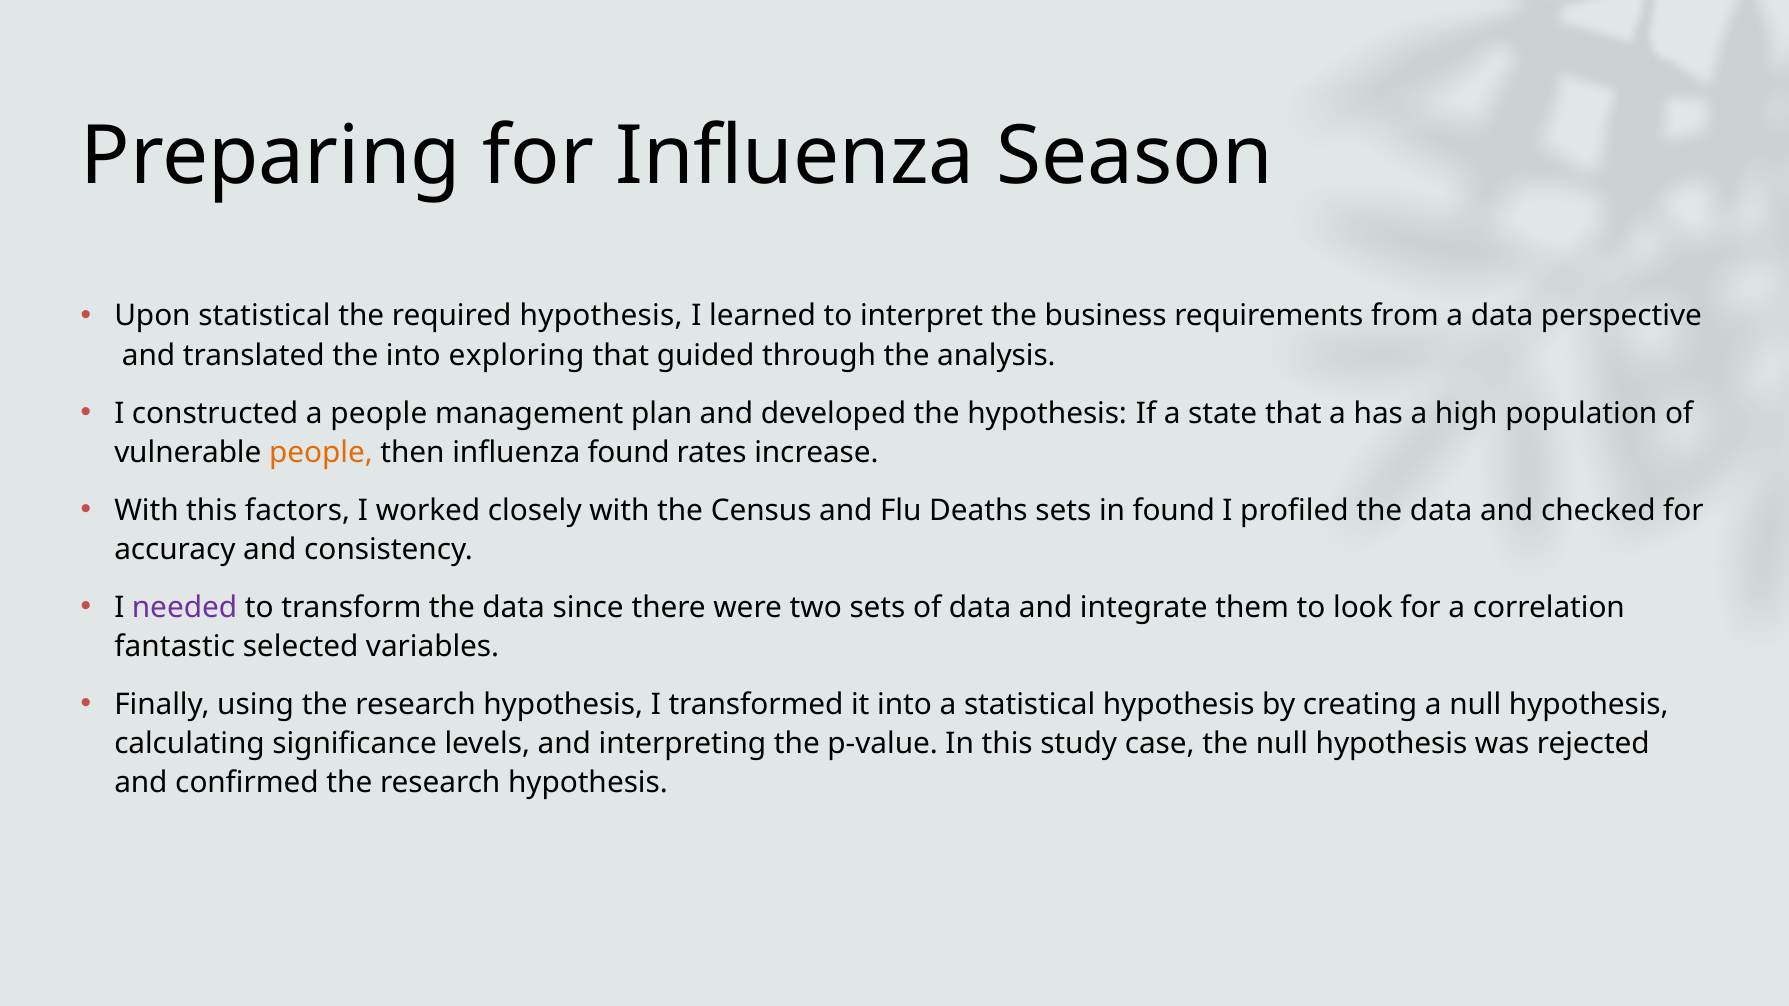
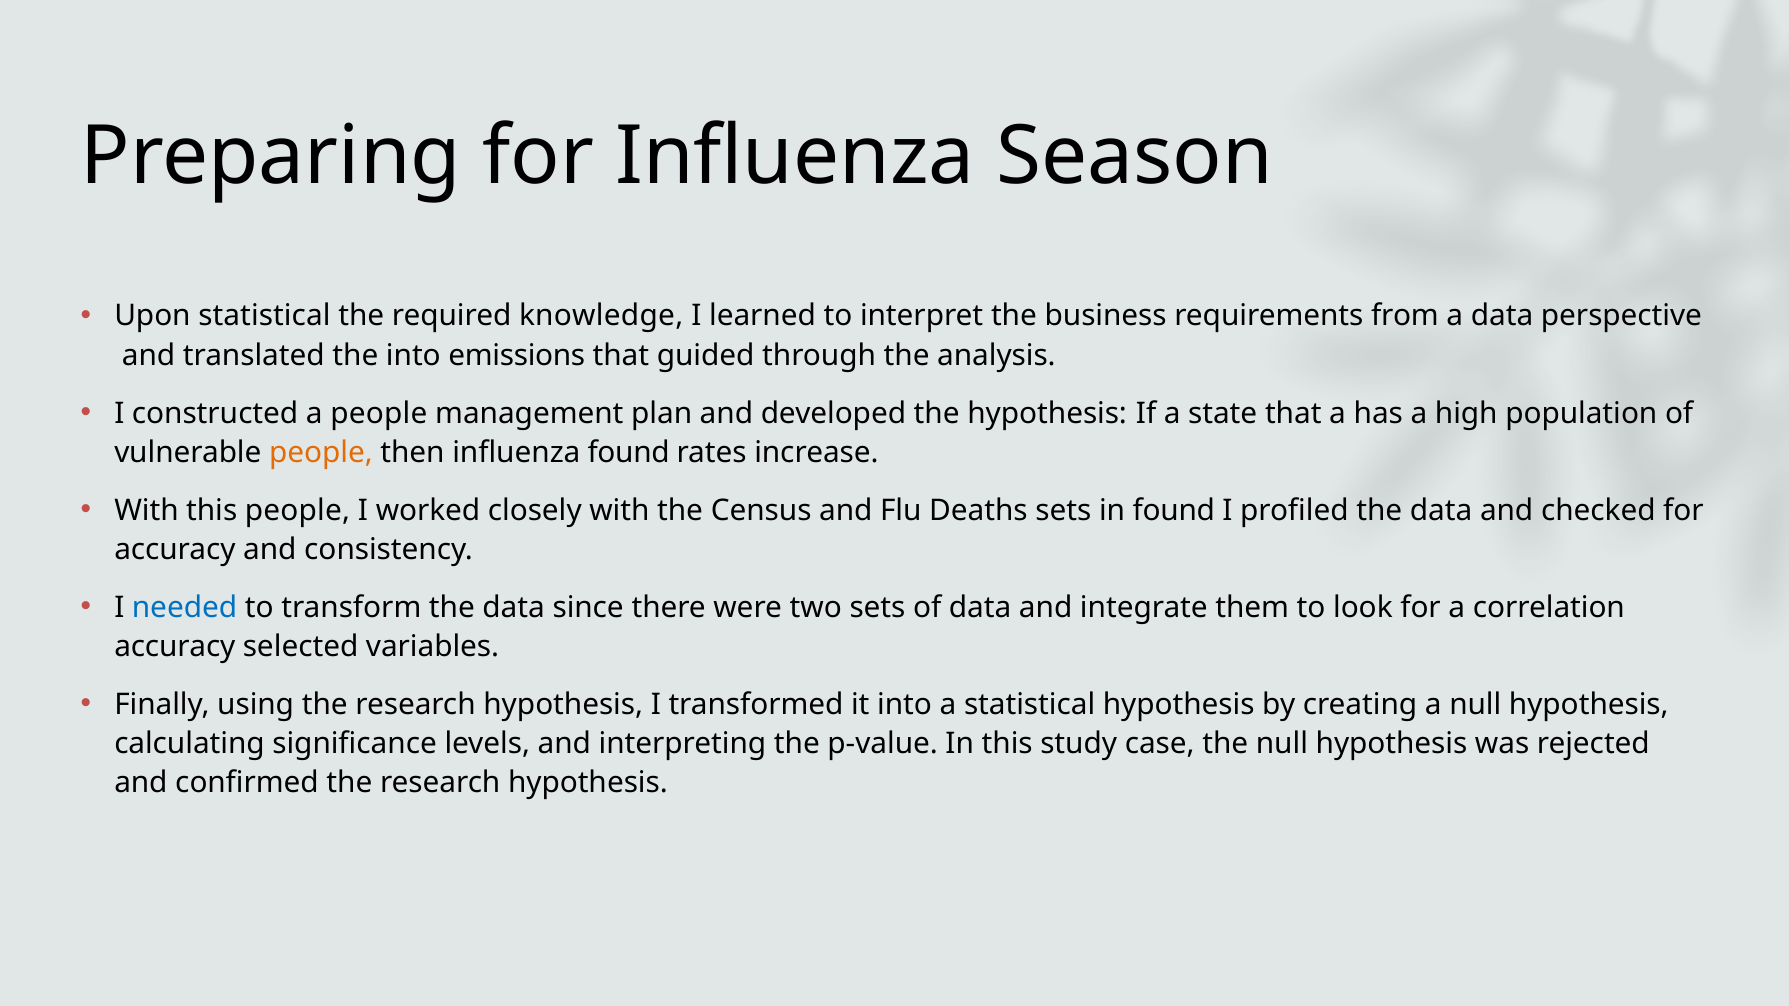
required hypothesis: hypothesis -> knowledge
exploring: exploring -> emissions
this factors: factors -> people
needed colour: purple -> blue
fantastic at (175, 647): fantastic -> accuracy
